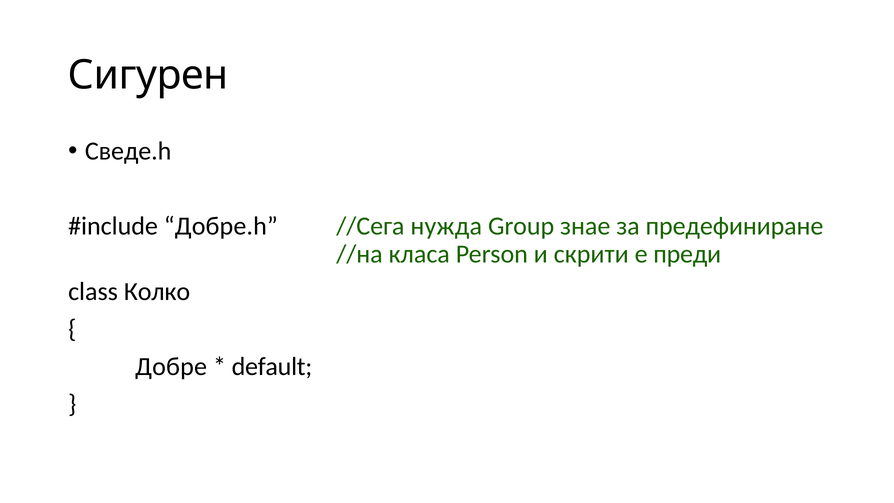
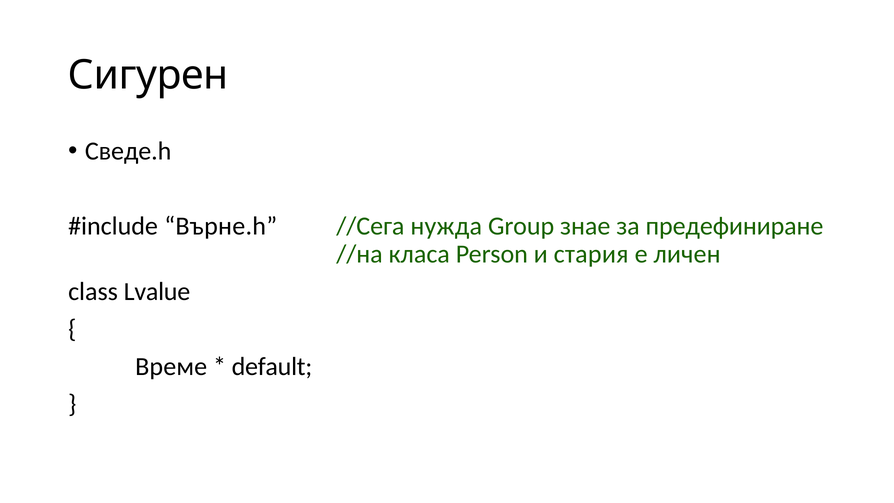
Добре.h: Добре.h -> Върне.h
скрити: скрити -> стария
преди: преди -> личен
Колко: Колко -> Lvalue
Добре: Добре -> Време
